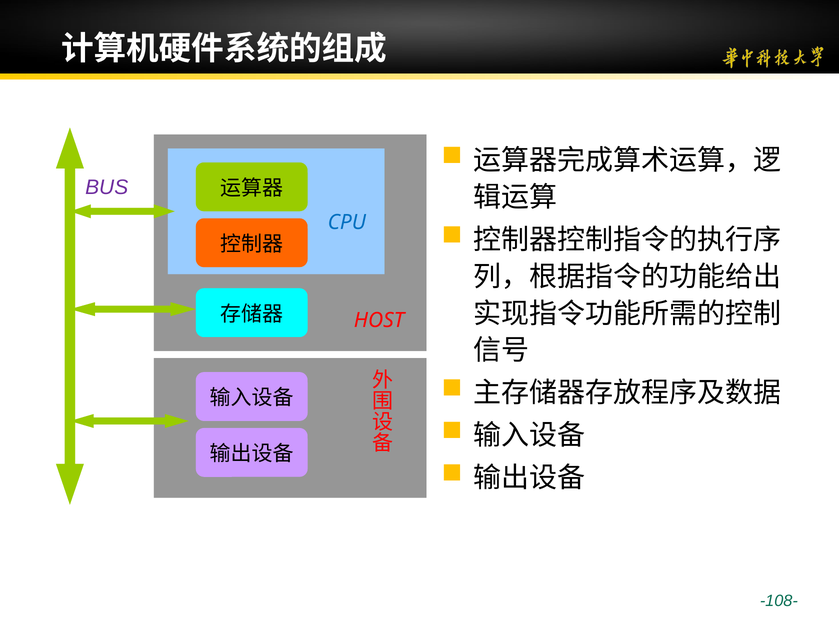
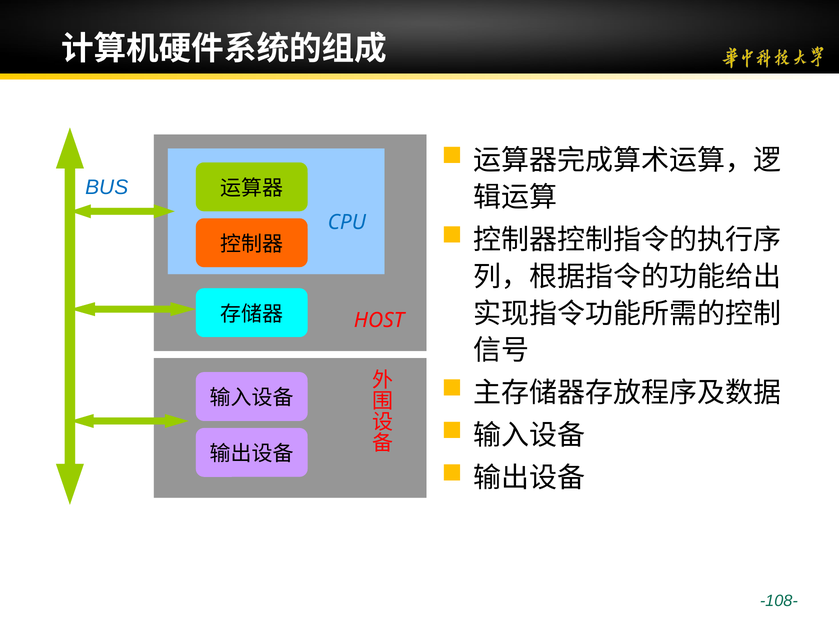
BUS colour: purple -> blue
